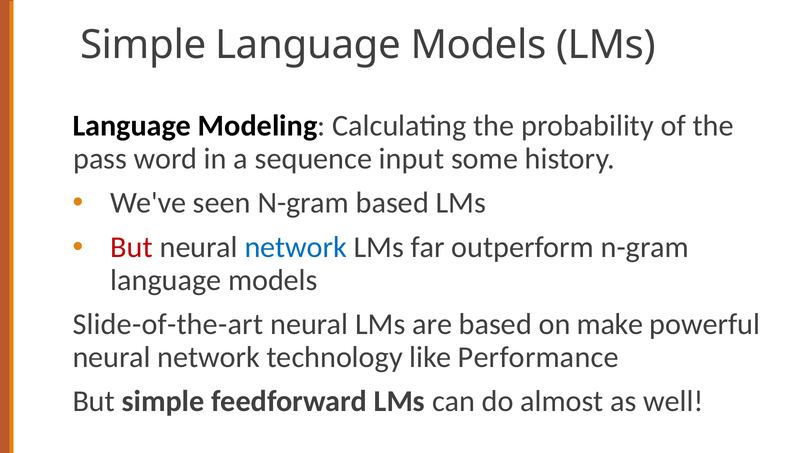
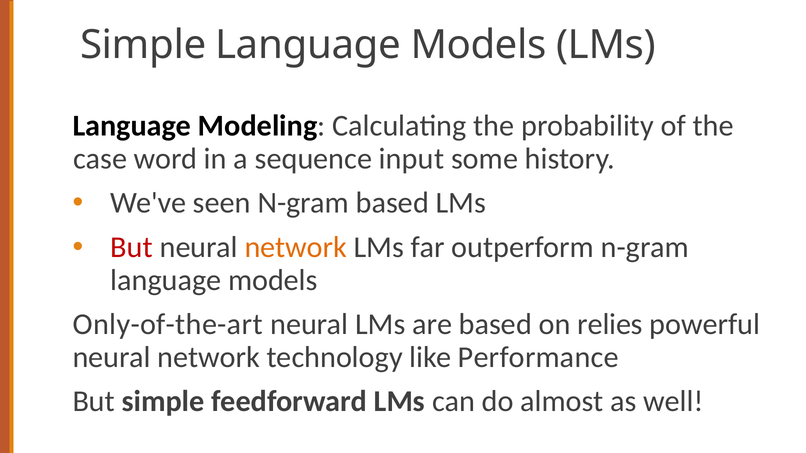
pass: pass -> case
network at (296, 248) colour: blue -> orange
Slide-of-the-art: Slide-of-the-art -> Only-of-the-art
make: make -> relies
